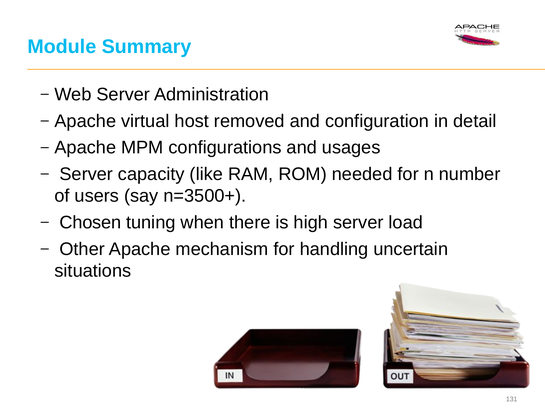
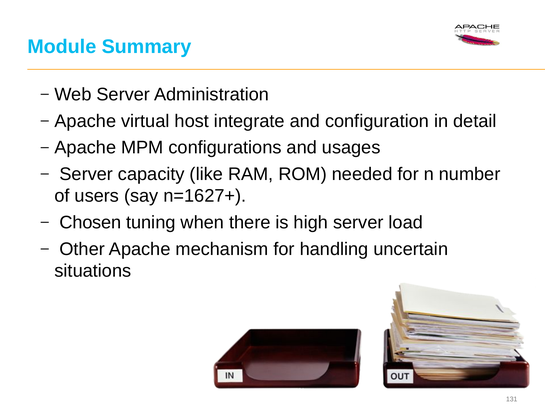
removed: removed -> integrate
n=3500+: n=3500+ -> n=1627+
